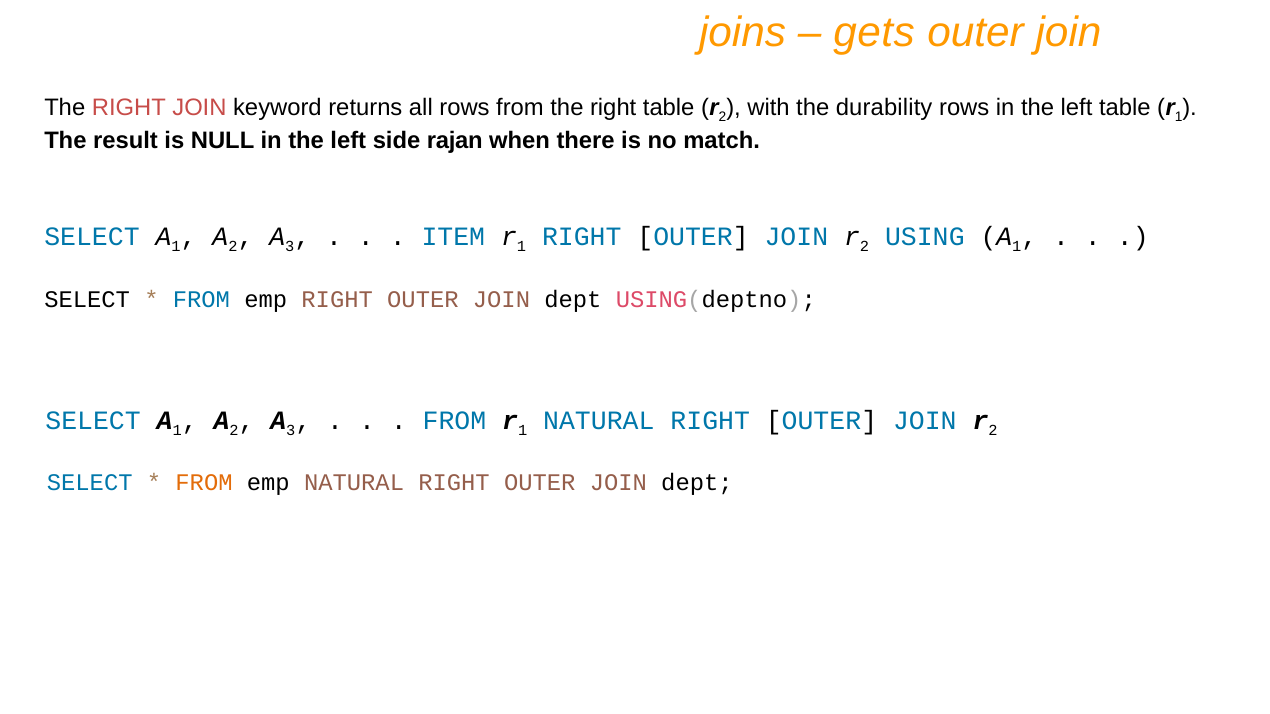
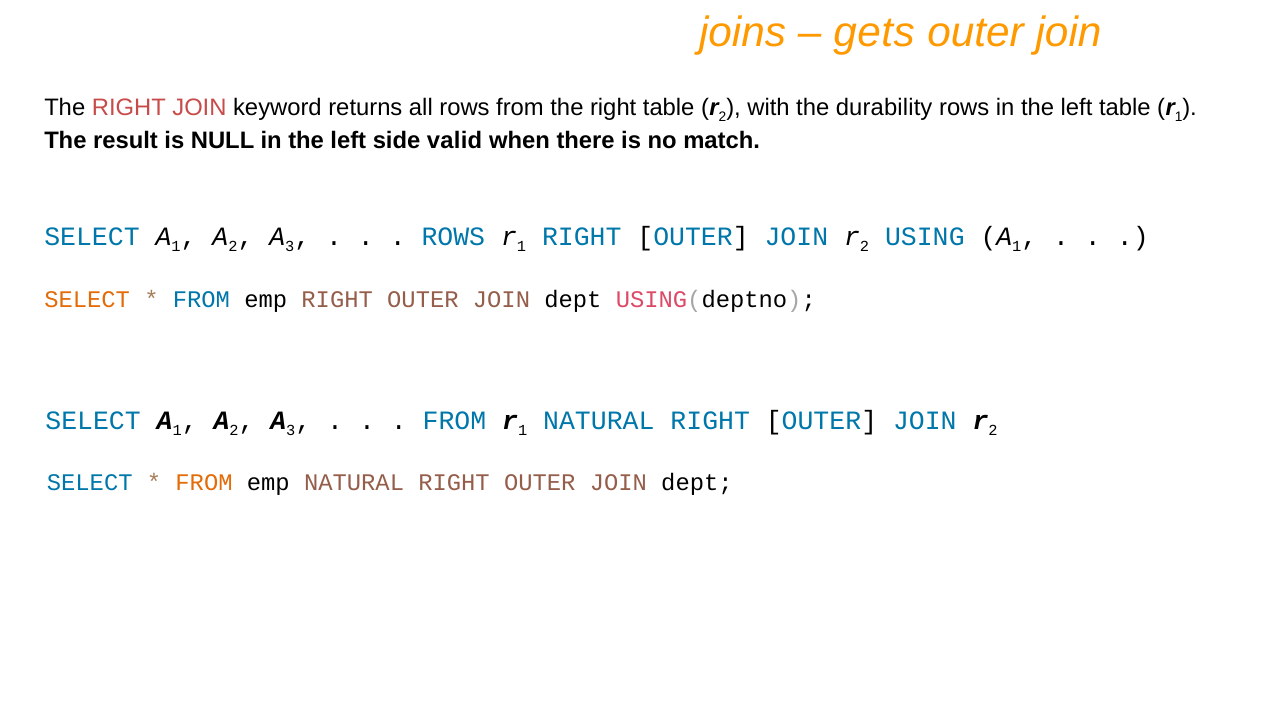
rajan: rajan -> valid
ITEM at (453, 237): ITEM -> ROWS
SELECT at (87, 300) colour: black -> orange
